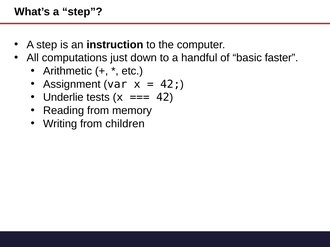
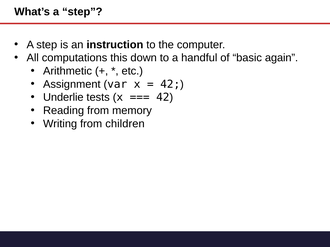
just: just -> this
faster: faster -> again
